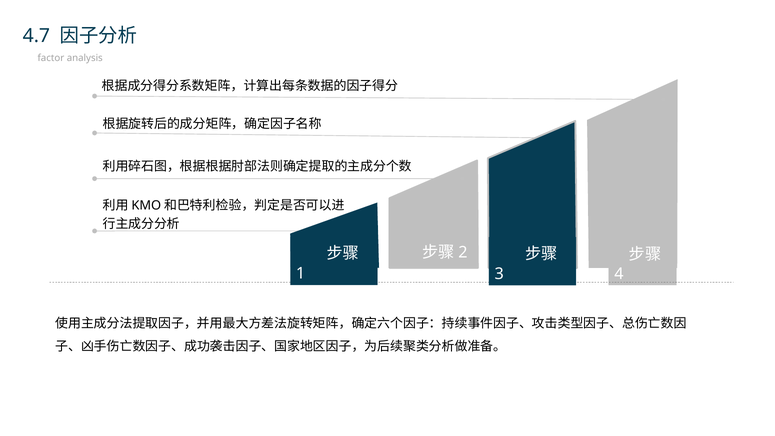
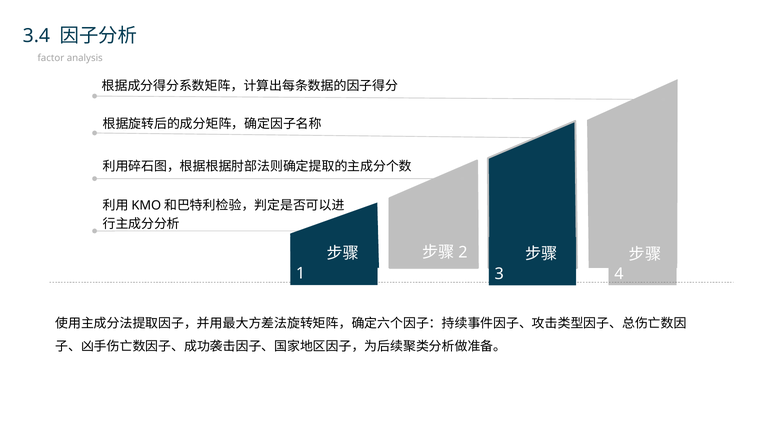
4.7: 4.7 -> 3.4
